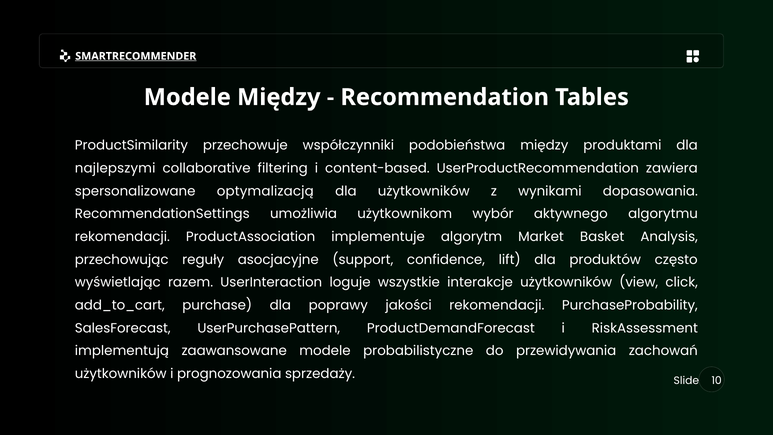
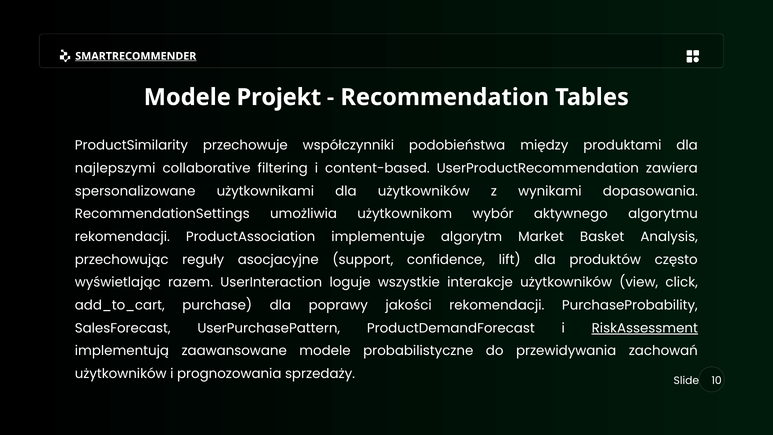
Modele Między: Między -> Projekt
optymalizacją: optymalizacją -> użytkownikami
RiskAssessment underline: none -> present
